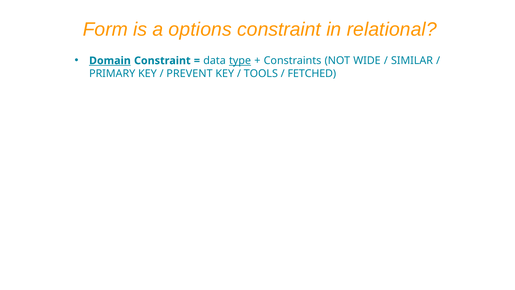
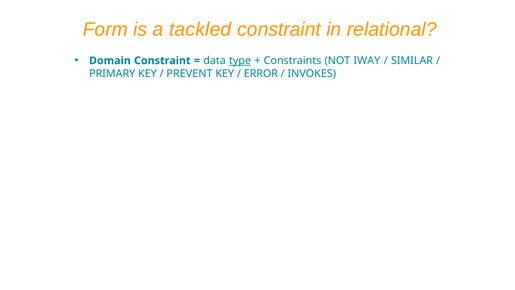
options: options -> tackled
Domain underline: present -> none
WIDE: WIDE -> IWAY
TOOLS: TOOLS -> ERROR
FETCHED: FETCHED -> INVOKES
